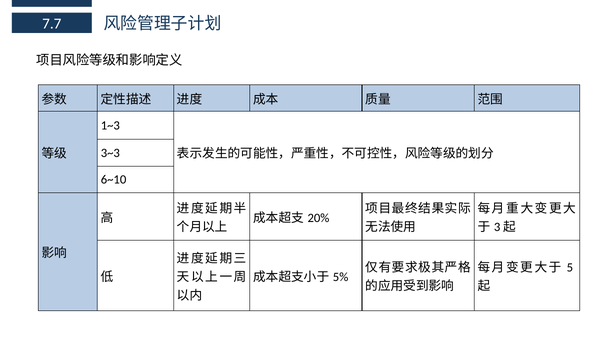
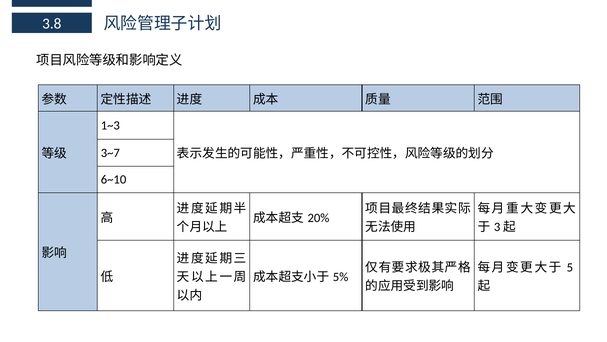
7.7: 7.7 -> 3.8
3~3: 3~3 -> 3~7
